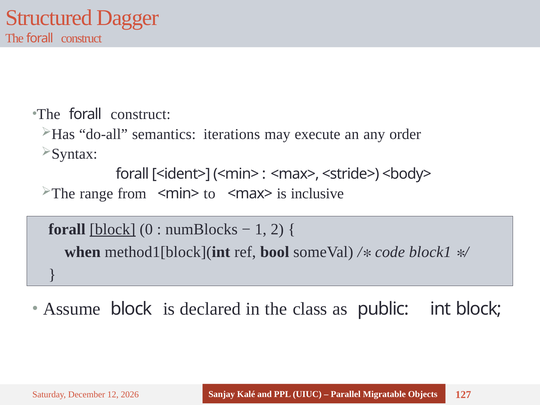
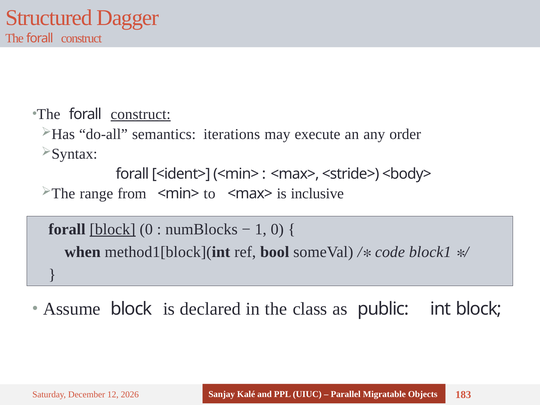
construct at (141, 114) underline: none -> present
1 2: 2 -> 0
127: 127 -> 183
